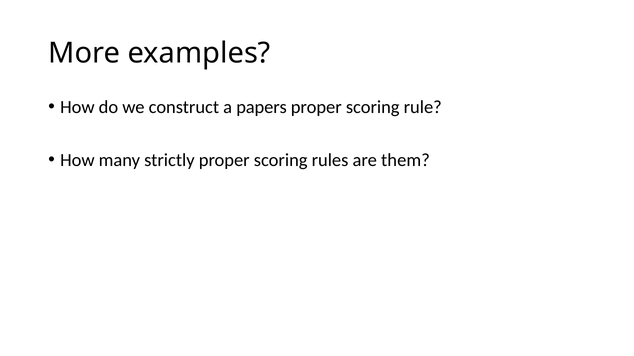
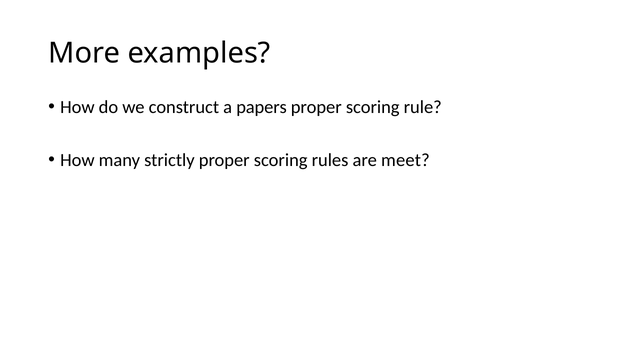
them: them -> meet
